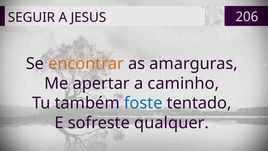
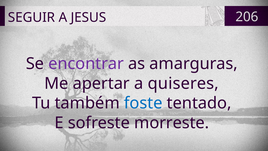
encontrar colour: orange -> purple
caminho: caminho -> quiseres
qualquer: qualquer -> morreste
